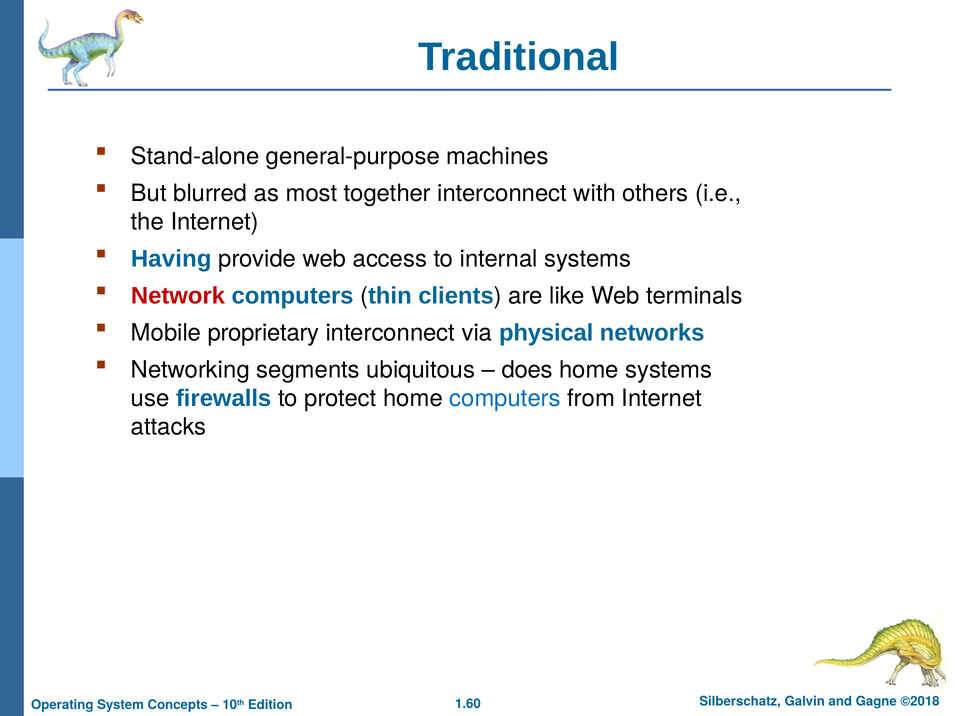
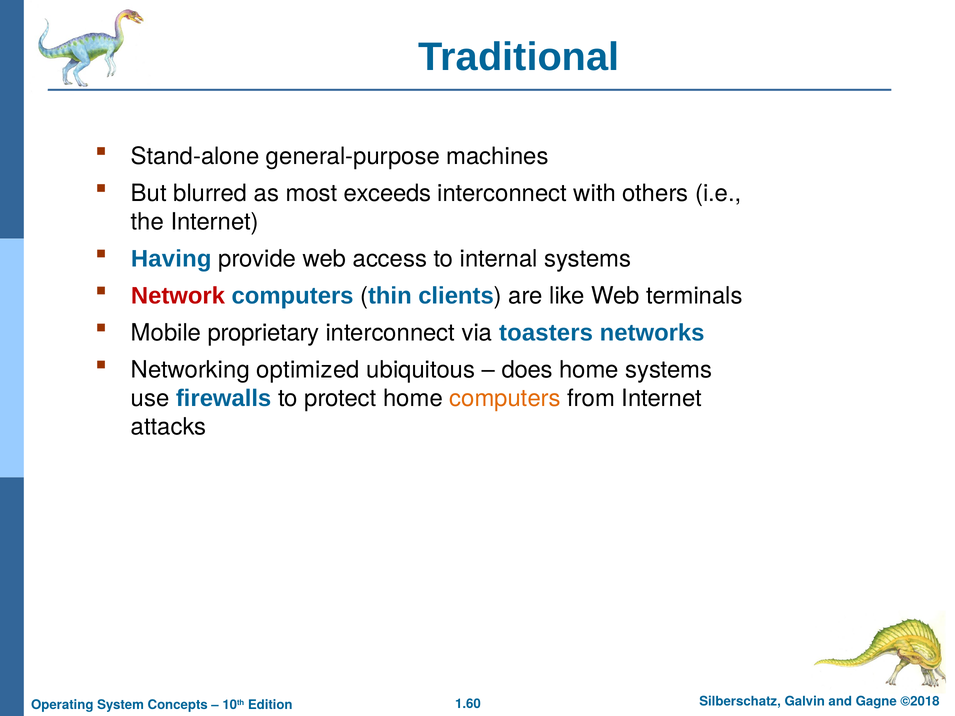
together: together -> exceeds
physical: physical -> toasters
segments: segments -> optimized
computers at (505, 399) colour: blue -> orange
